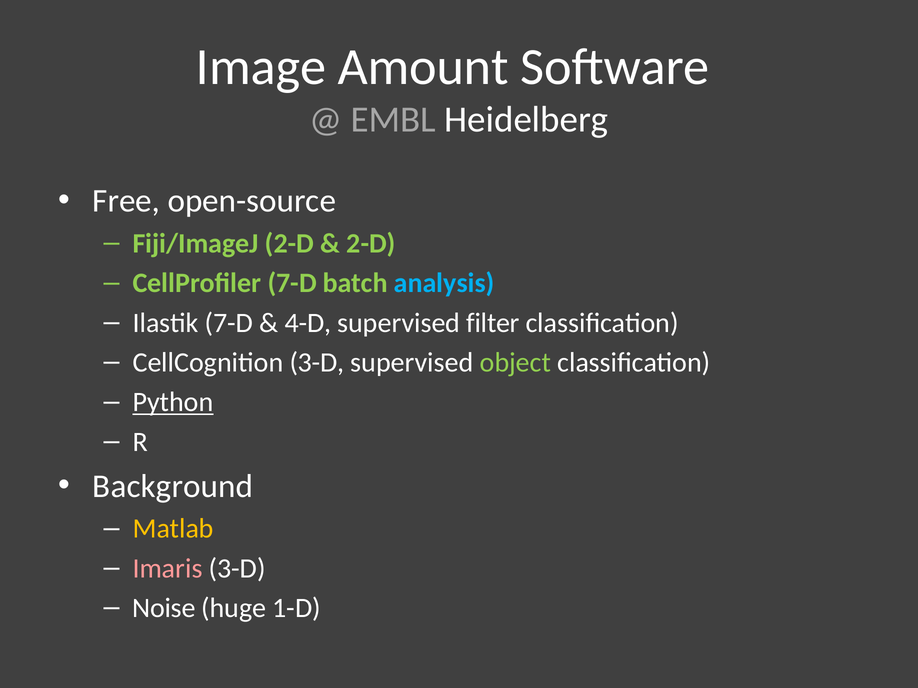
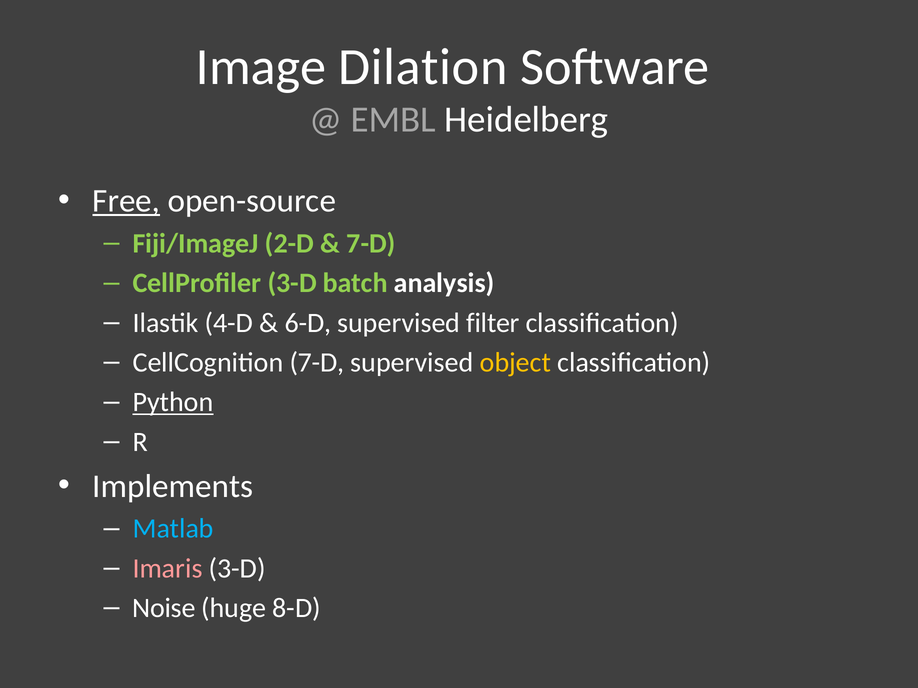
Amount: Amount -> Dilation
Free underline: none -> present
2-D at (371, 243): 2-D -> 7-D
CellProfiler 7-D: 7-D -> 3-D
analysis colour: light blue -> white
Ilastik 7-D: 7-D -> 4-D
4-D: 4-D -> 6-D
CellCognition 3-D: 3-D -> 7-D
object colour: light green -> yellow
Background: Background -> Implements
Matlab colour: yellow -> light blue
1-D: 1-D -> 8-D
